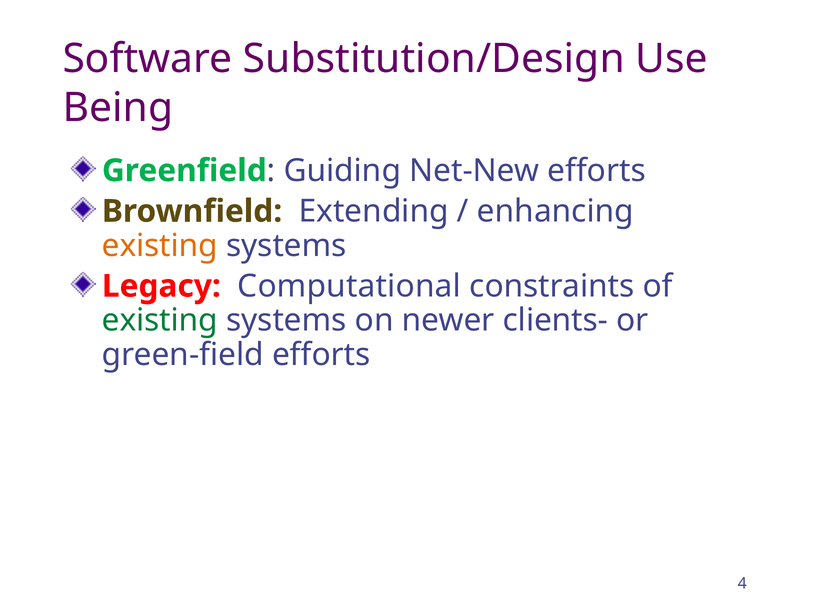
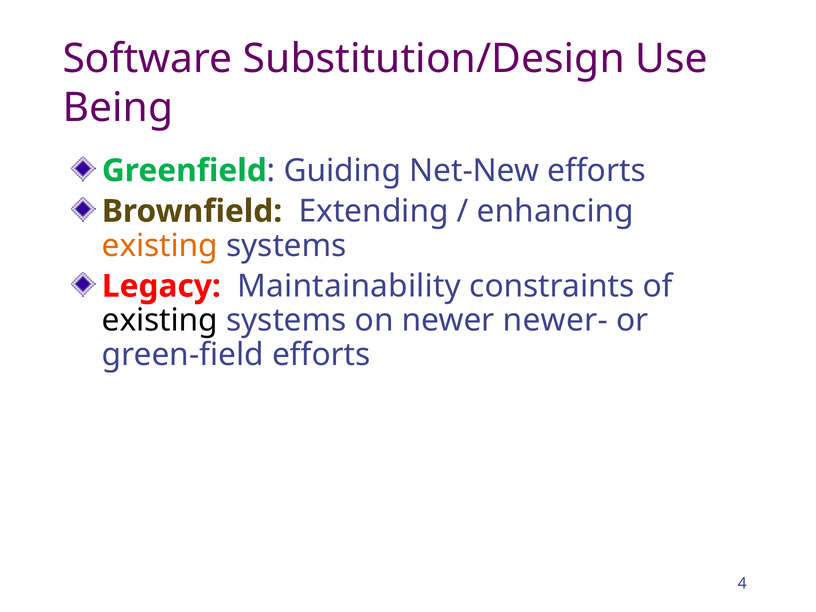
Computational: Computational -> Maintainability
existing at (160, 320) colour: green -> black
clients-: clients- -> newer-
